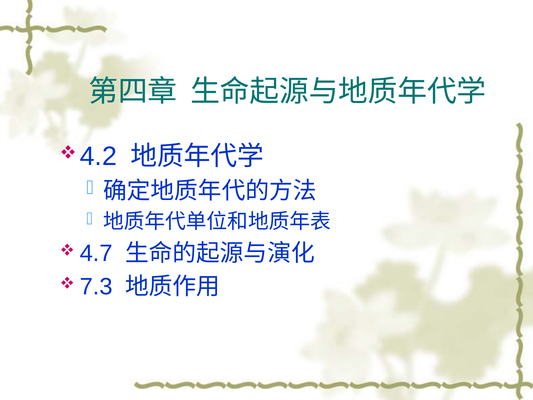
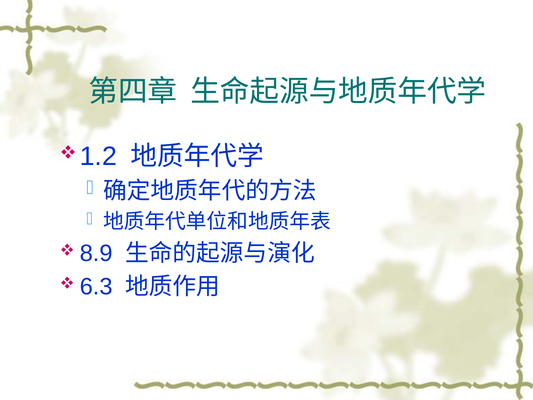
4.2: 4.2 -> 1.2
4.7: 4.7 -> 8.9
7.3: 7.3 -> 6.3
